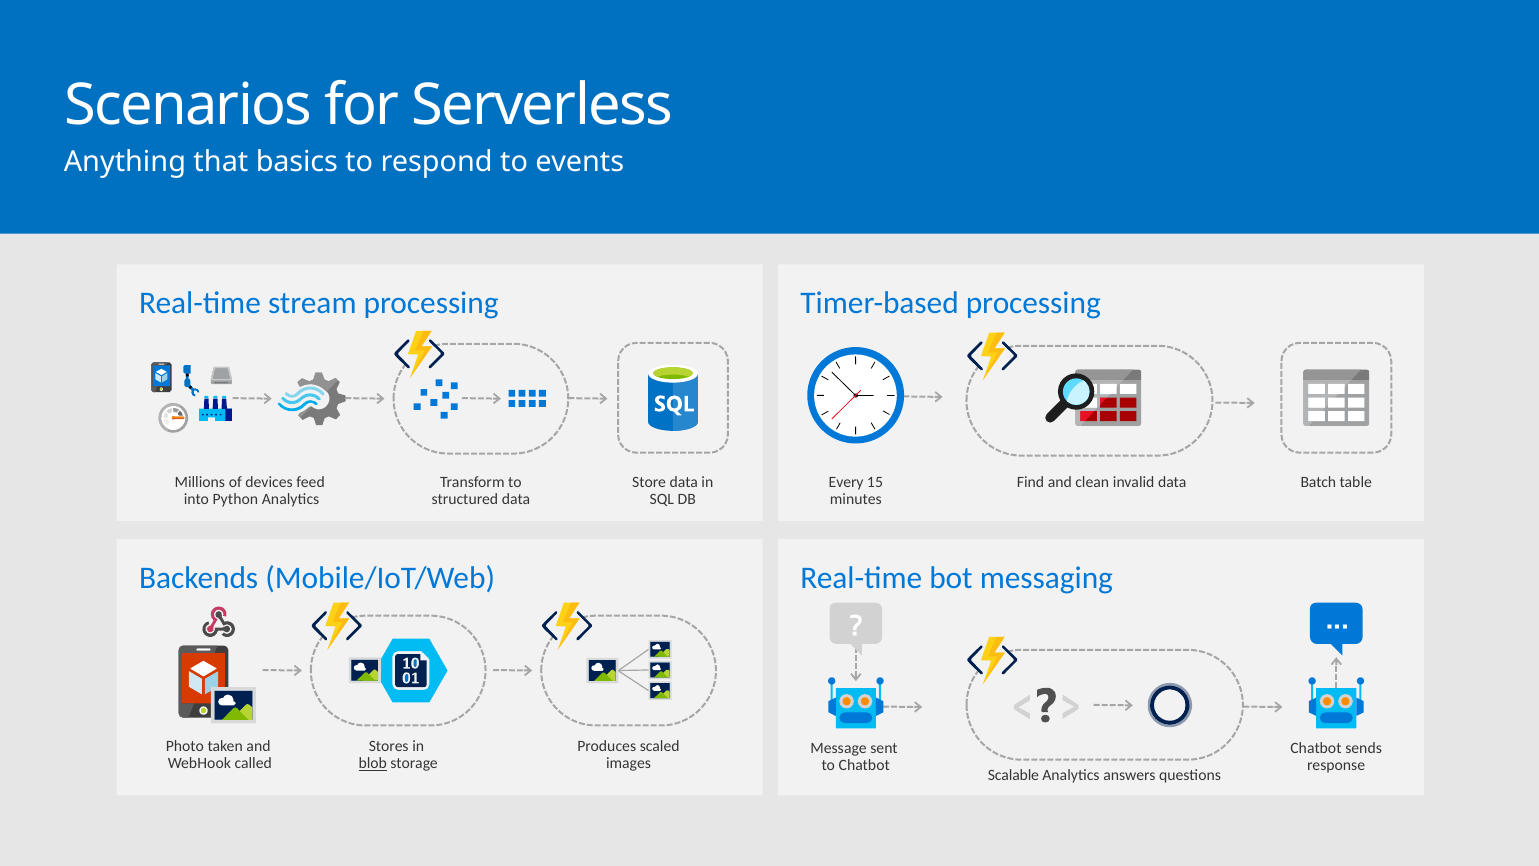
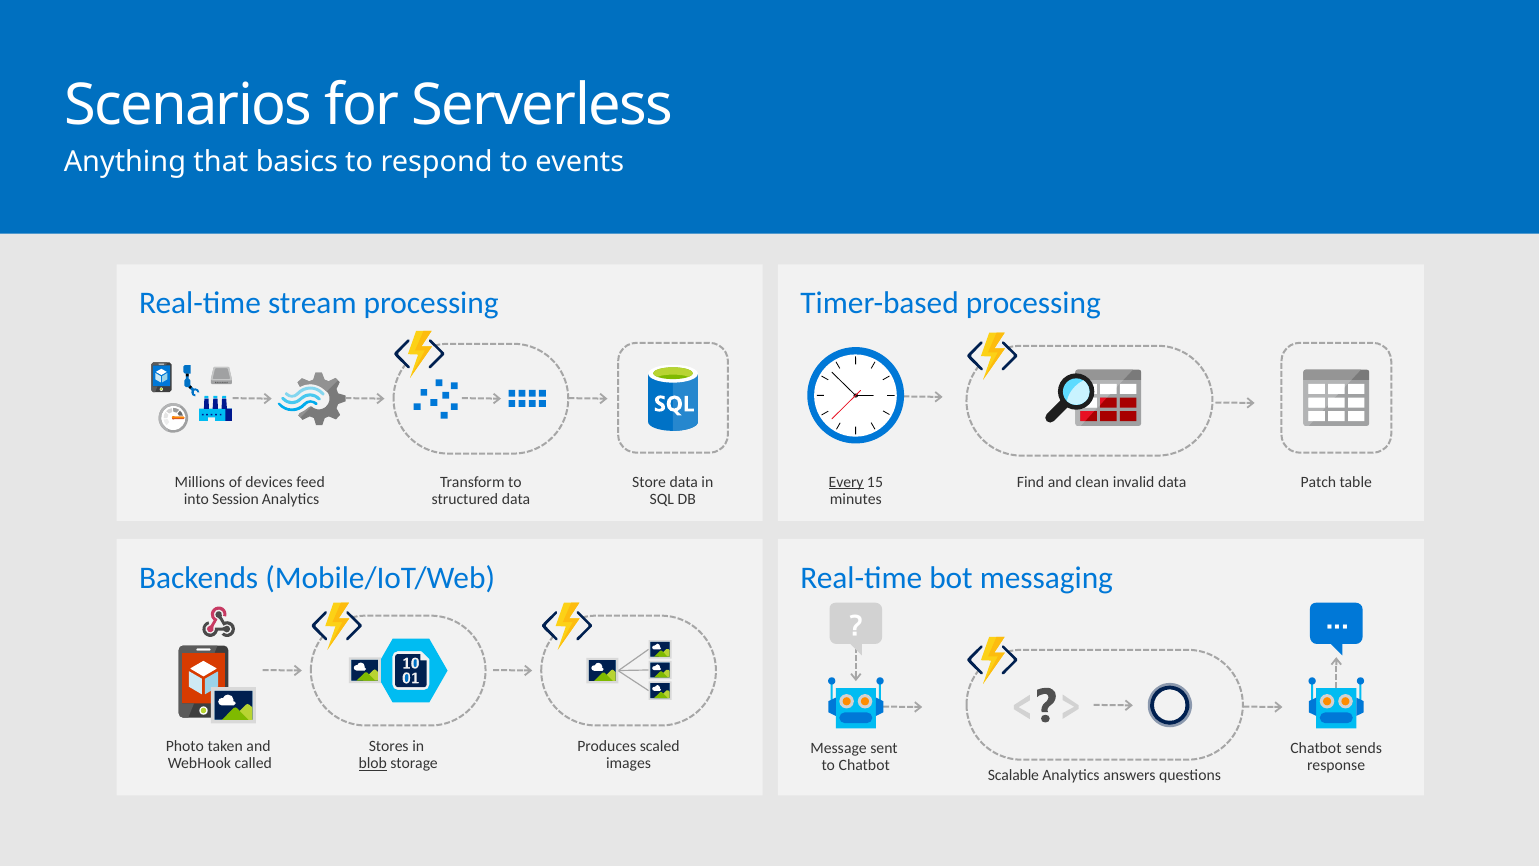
Every underline: none -> present
Batch: Batch -> Patch
Python: Python -> Session
